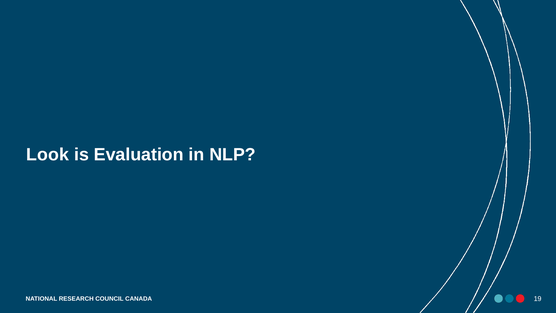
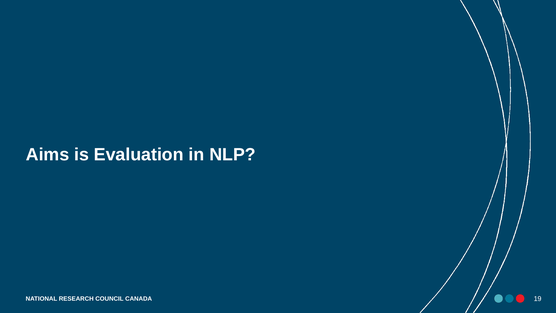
Look: Look -> Aims
